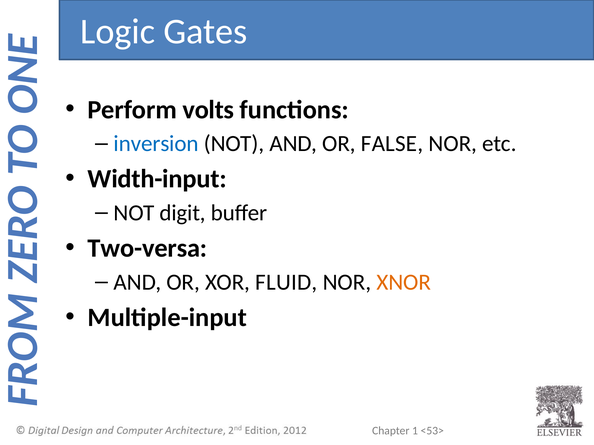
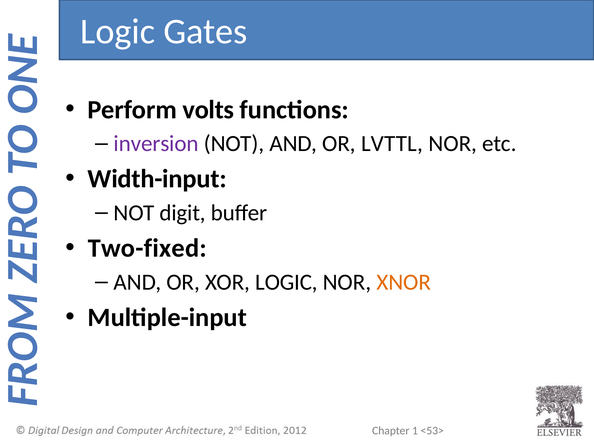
inversion colour: blue -> purple
FALSE: FALSE -> LVTTL
Two-versa: Two-versa -> Two-fixed
XOR FLUID: FLUID -> LOGIC
